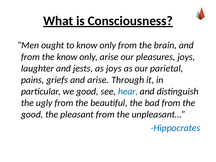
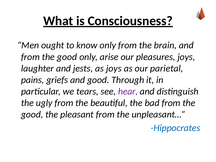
know at (67, 57): know -> good
and arise: arise -> good
we good: good -> tears
hear colour: blue -> purple
